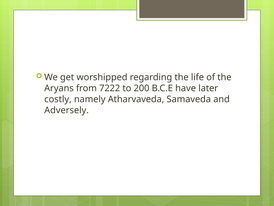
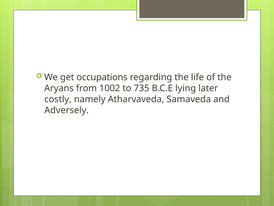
worshipped: worshipped -> occupations
7222: 7222 -> 1002
200: 200 -> 735
have: have -> lying
